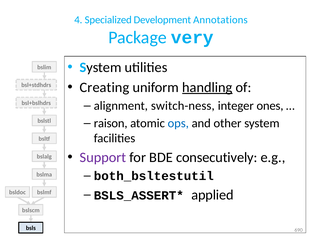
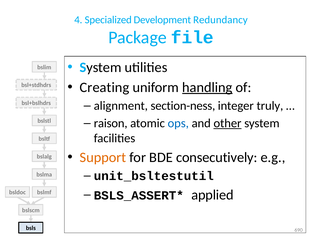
Annotations: Annotations -> Redundancy
very: very -> file
switch-ness: switch-ness -> section-ness
ones: ones -> truly
other underline: none -> present
Support colour: purple -> orange
both_bsltestutil: both_bsltestutil -> unit_bsltestutil
